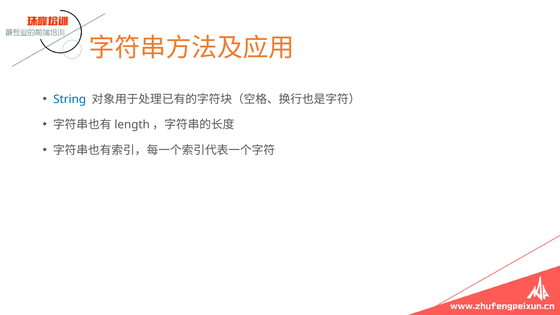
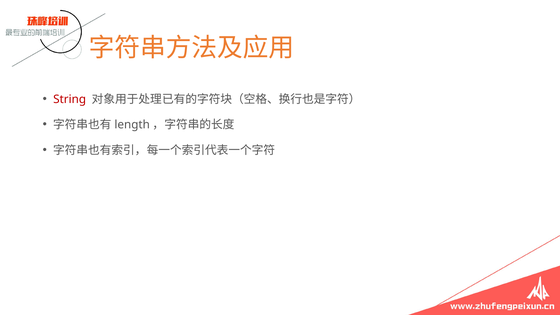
String colour: blue -> red
